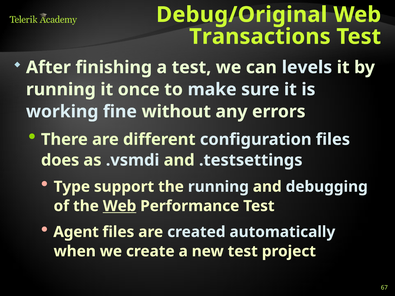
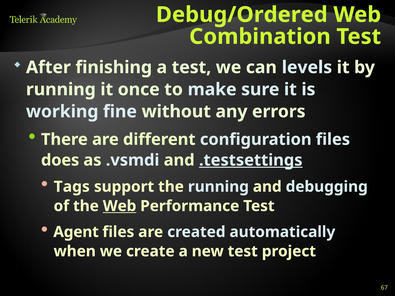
Debug/Original: Debug/Original -> Debug/Ordered
Transactions: Transactions -> Combination
.testsettings underline: none -> present
Type: Type -> Tags
